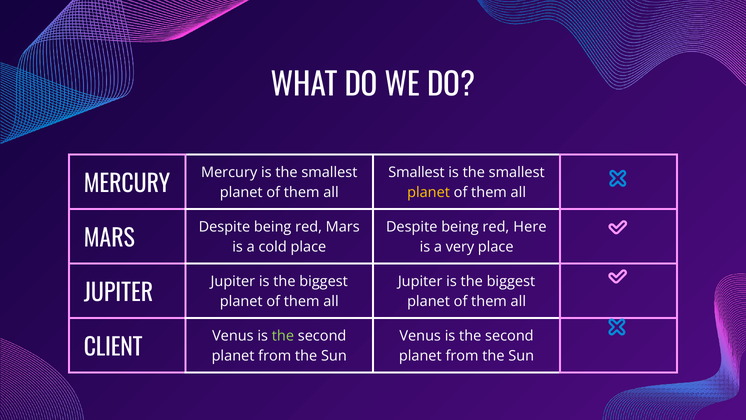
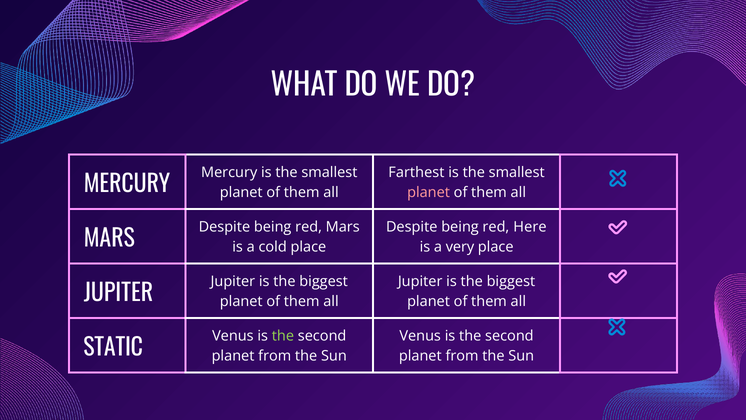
Smallest at (417, 172): Smallest -> Farthest
planet at (429, 192) colour: yellow -> pink
CLIENT: CLIENT -> STATIC
